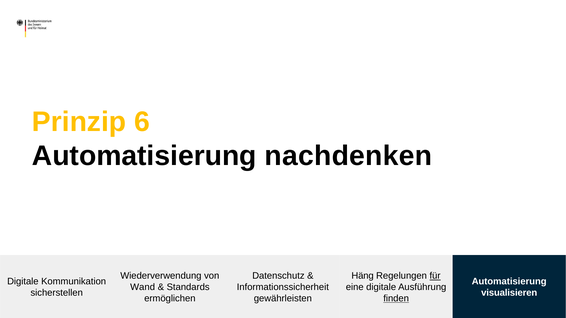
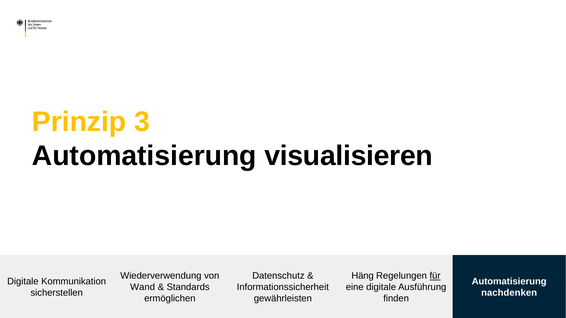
6: 6 -> 3
nachdenken: nachdenken -> visualisieren
visualisieren: visualisieren -> nachdenken
finden underline: present -> none
